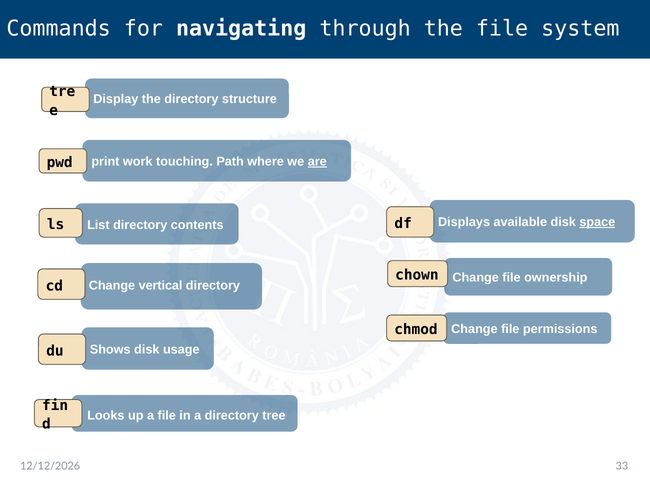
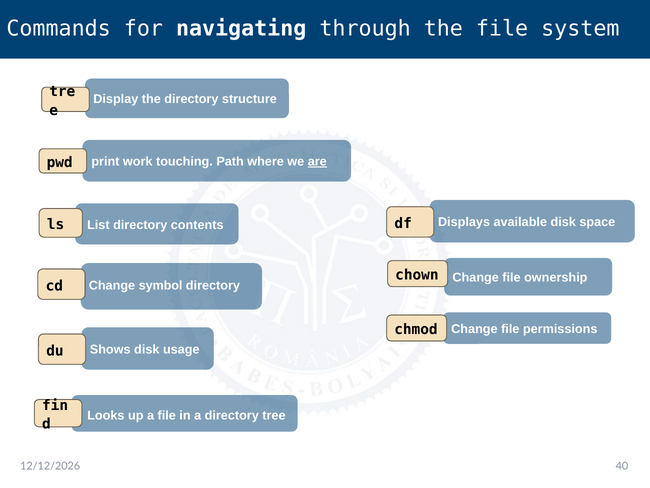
space underline: present -> none
vertical: vertical -> symbol
33: 33 -> 40
